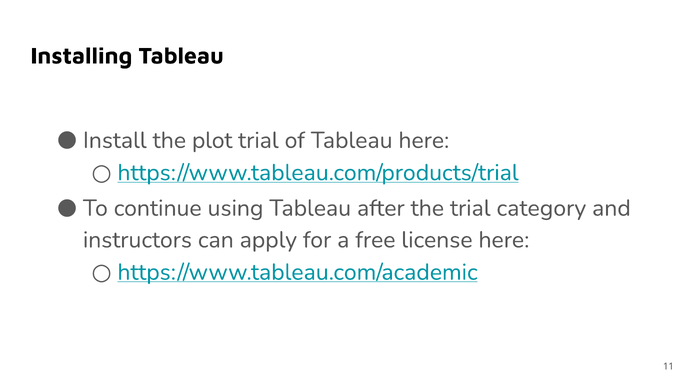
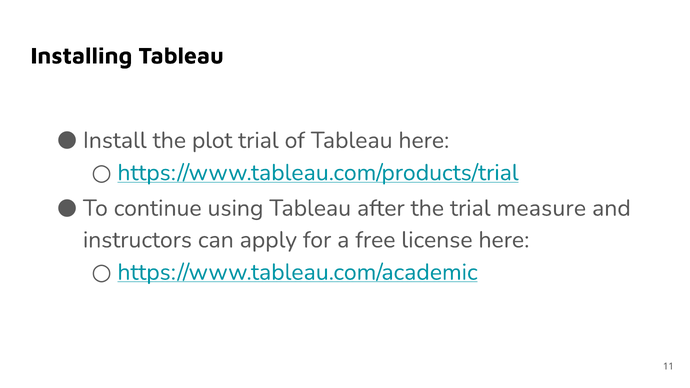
category: category -> measure
